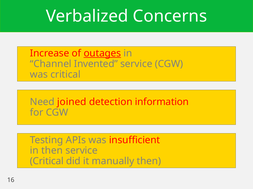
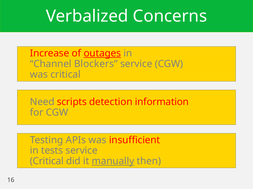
Invented: Invented -> Blockers
joined: joined -> scripts
in then: then -> tests
manually underline: none -> present
